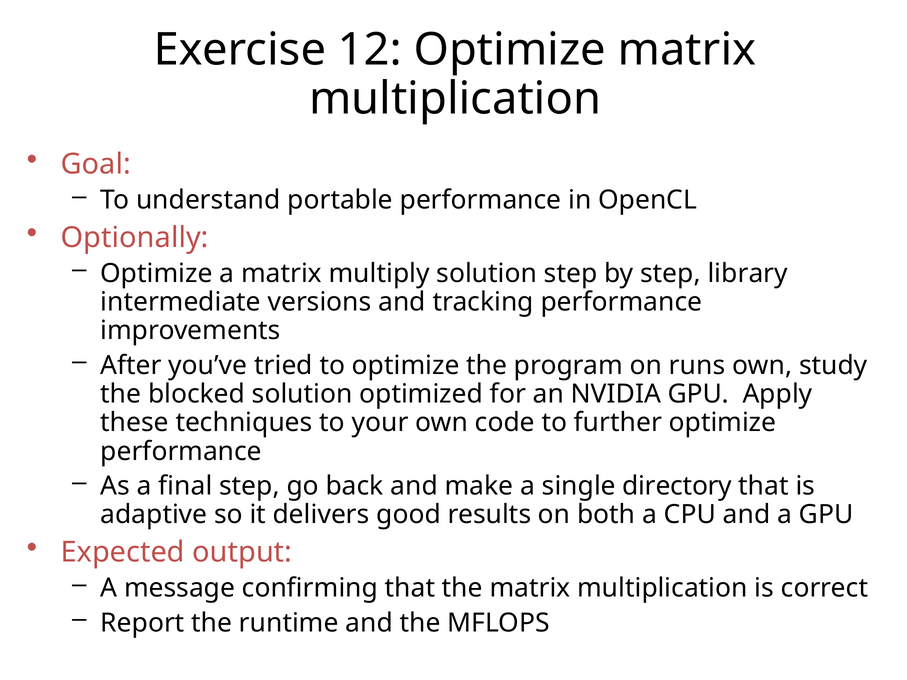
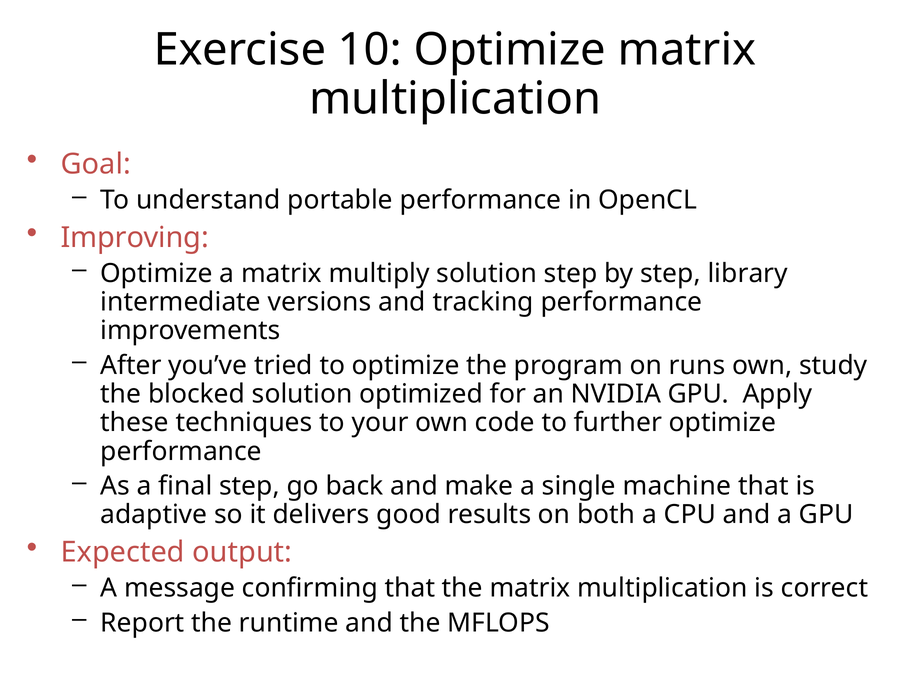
12: 12 -> 10
Optionally: Optionally -> Improving
directory: directory -> machine
